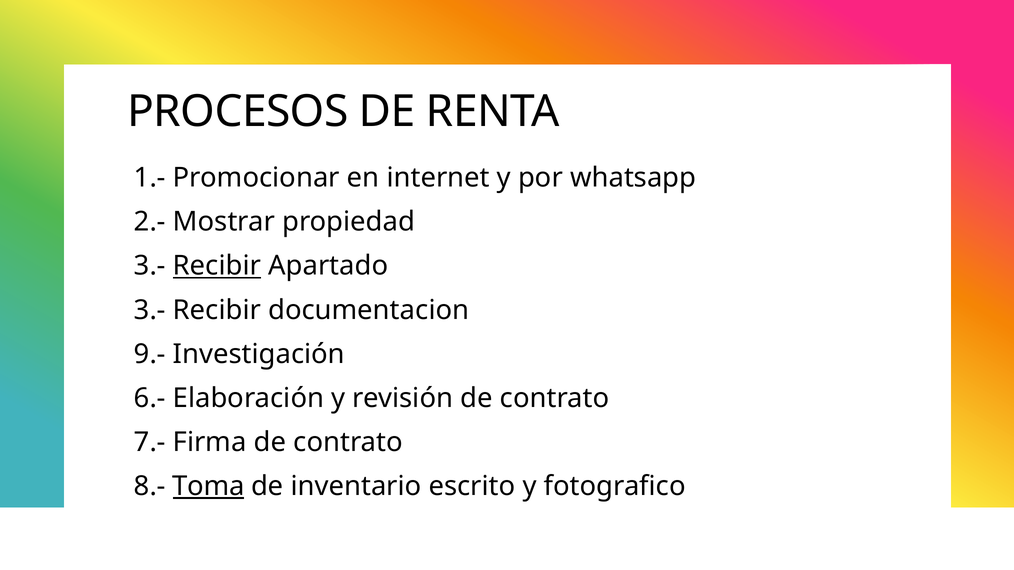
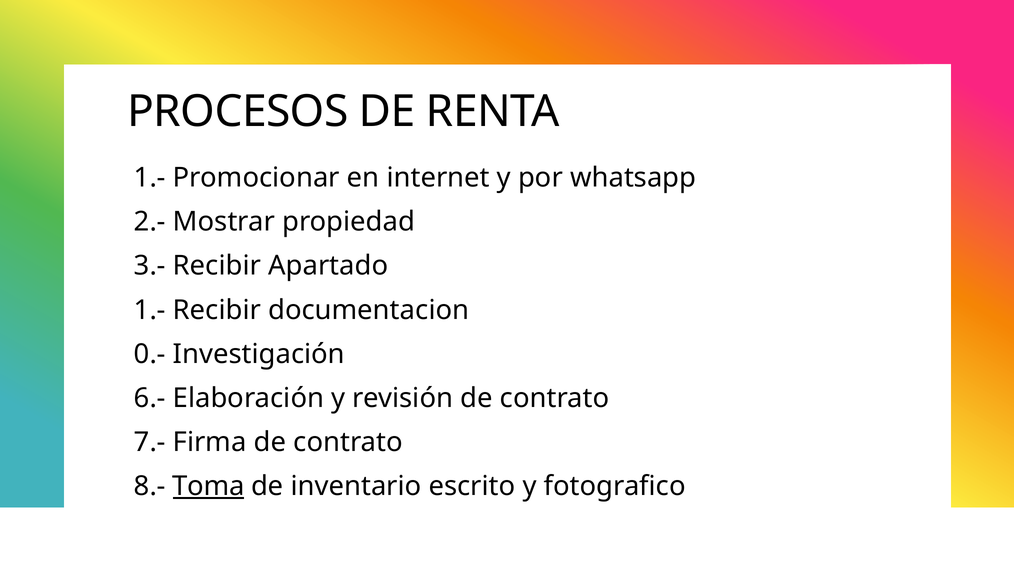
Recibir at (217, 266) underline: present -> none
3.- at (150, 310): 3.- -> 1.-
9.-: 9.- -> 0.-
